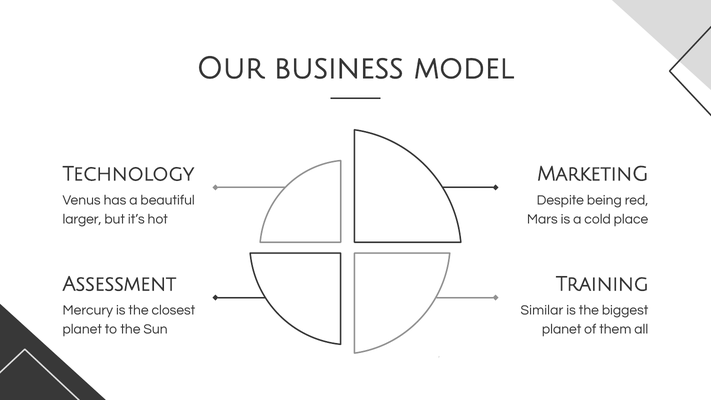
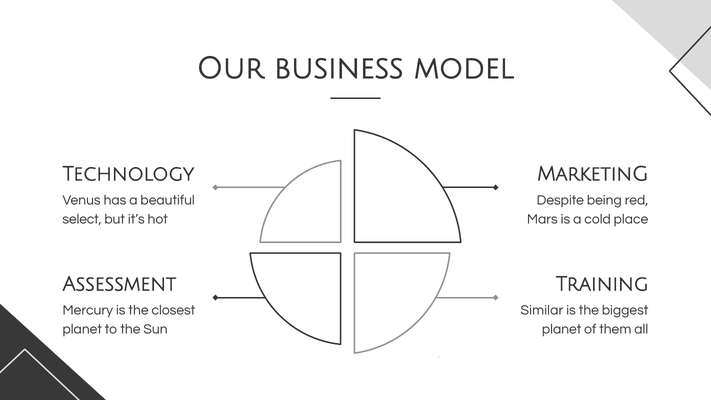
larger: larger -> select
